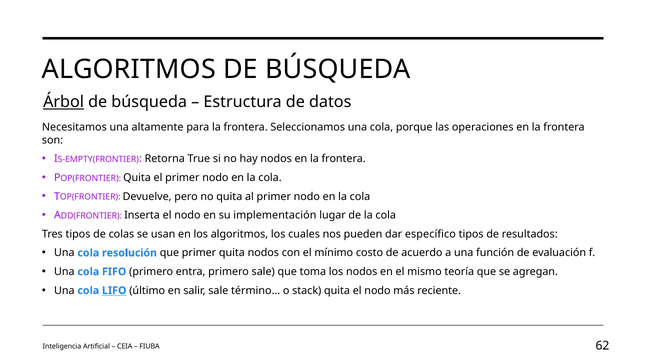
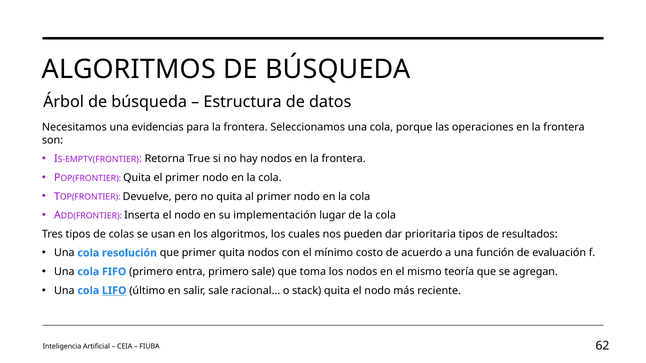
Árbol underline: present -> none
altamente: altamente -> evidencias
específico: específico -> prioritaria
término…: término… -> racional…
